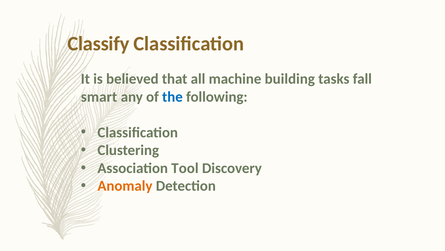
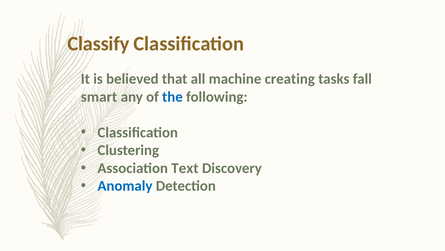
building: building -> creating
Tool: Tool -> Text
Anomaly colour: orange -> blue
